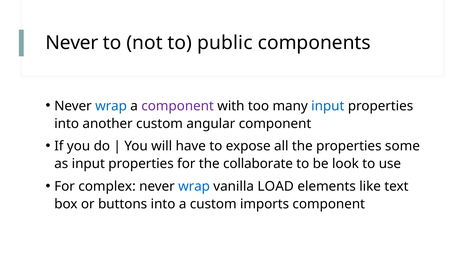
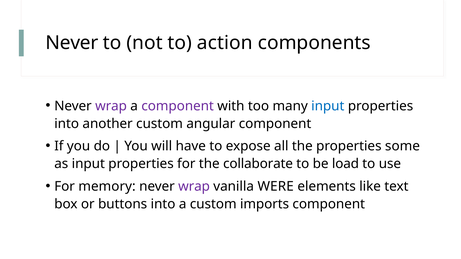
public: public -> action
wrap at (111, 106) colour: blue -> purple
look: look -> load
complex: complex -> memory
wrap at (194, 187) colour: blue -> purple
LOAD: LOAD -> WERE
